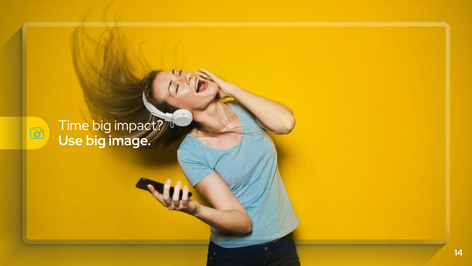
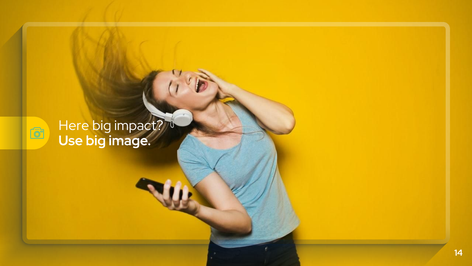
Time: Time -> Here
